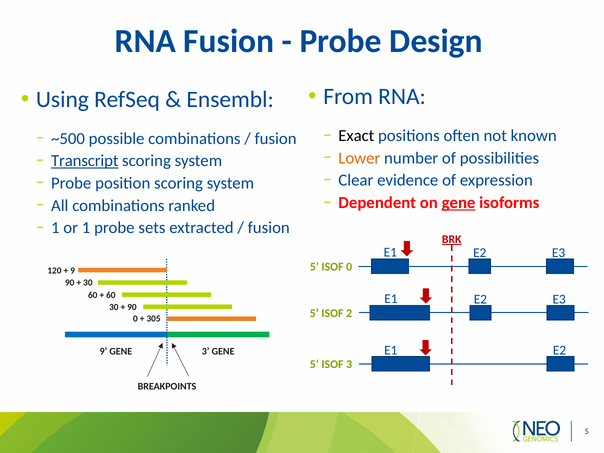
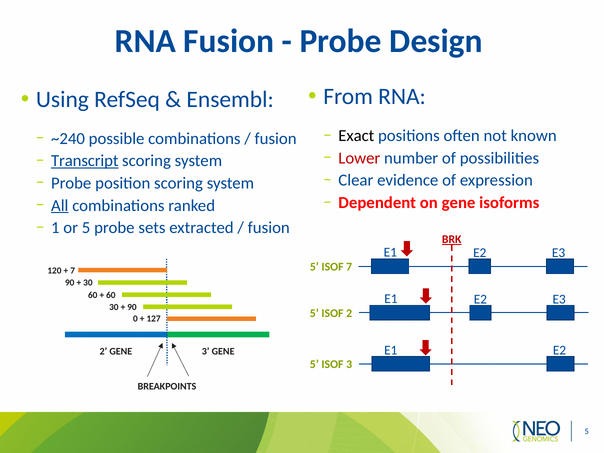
~500: ~500 -> ~240
Lower colour: orange -> red
gene at (459, 203) underline: present -> none
All underline: none -> present
or 1: 1 -> 5
ISOF 0: 0 -> 7
9 at (73, 271): 9 -> 7
305: 305 -> 127
9 at (103, 352): 9 -> 2
